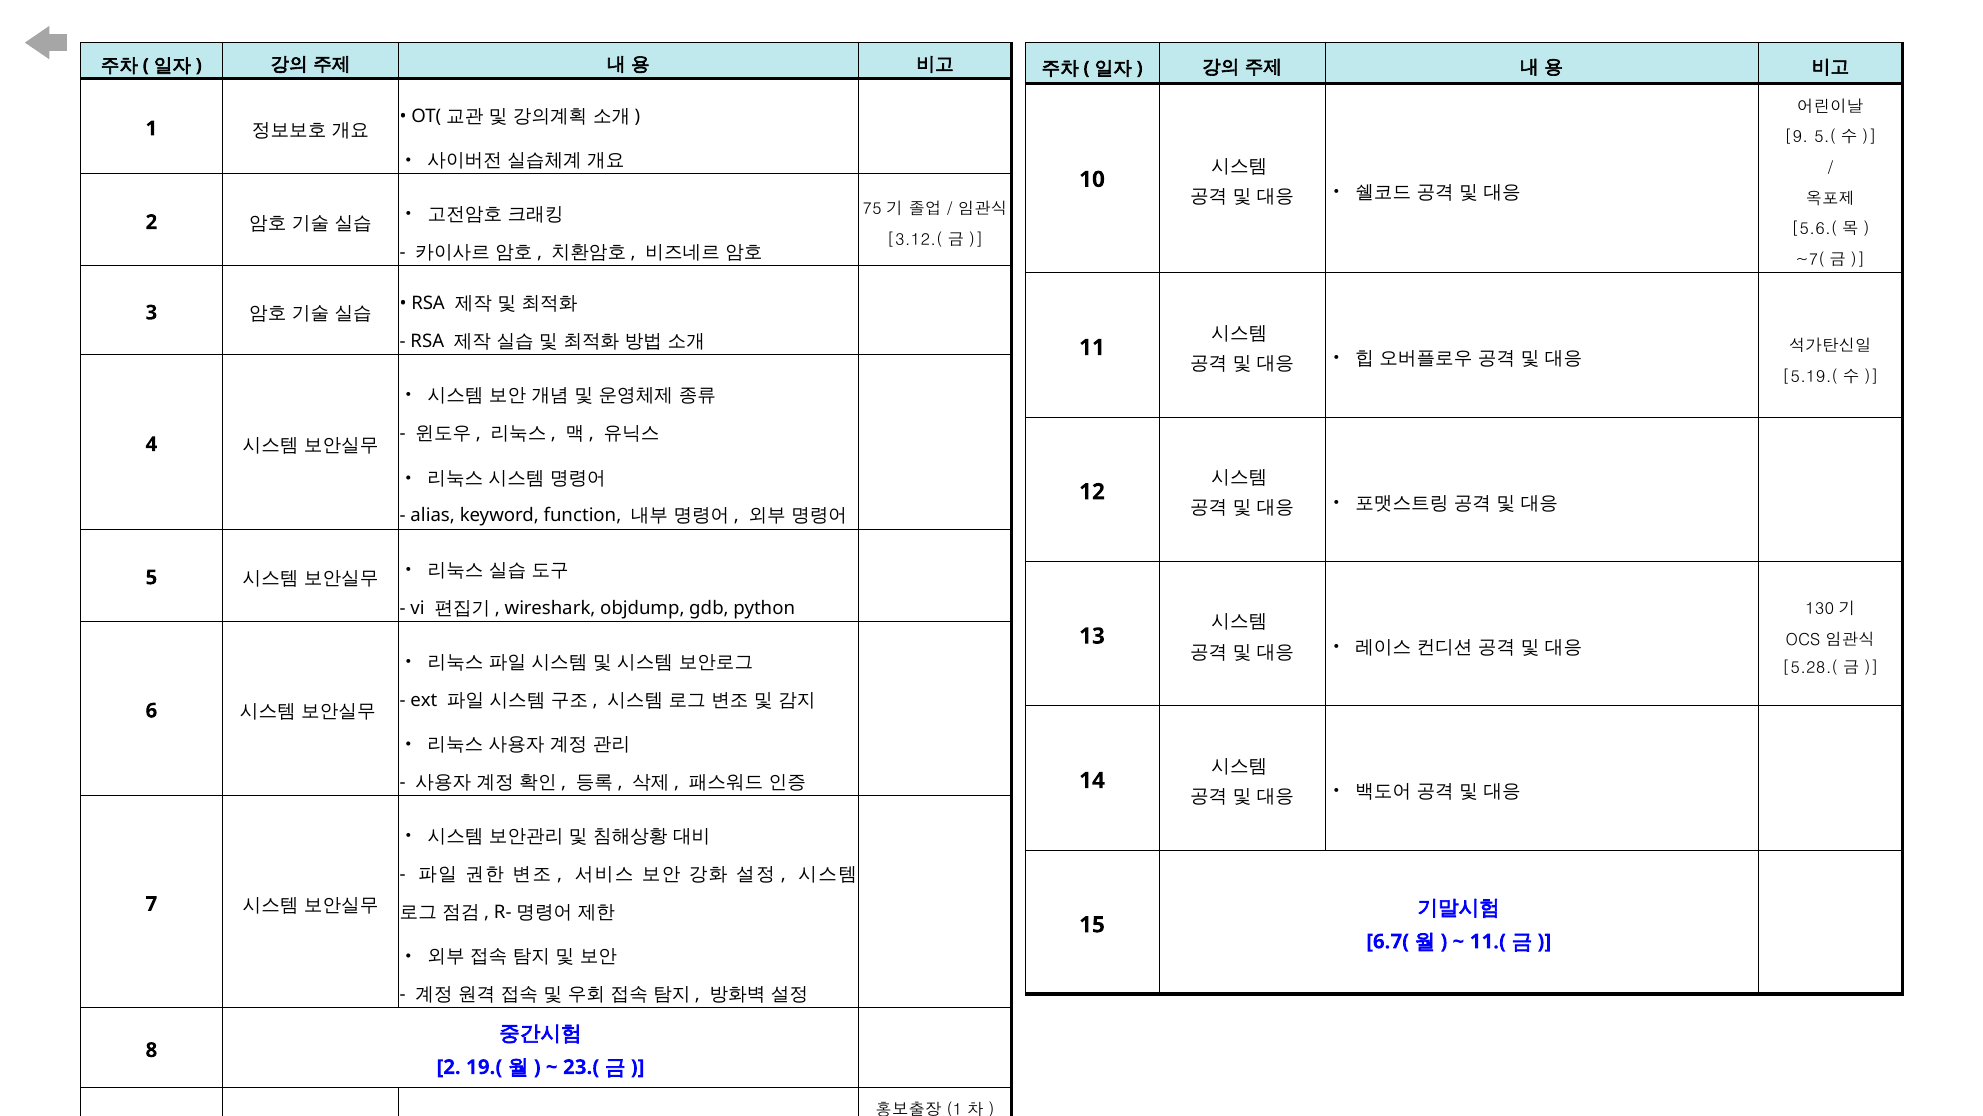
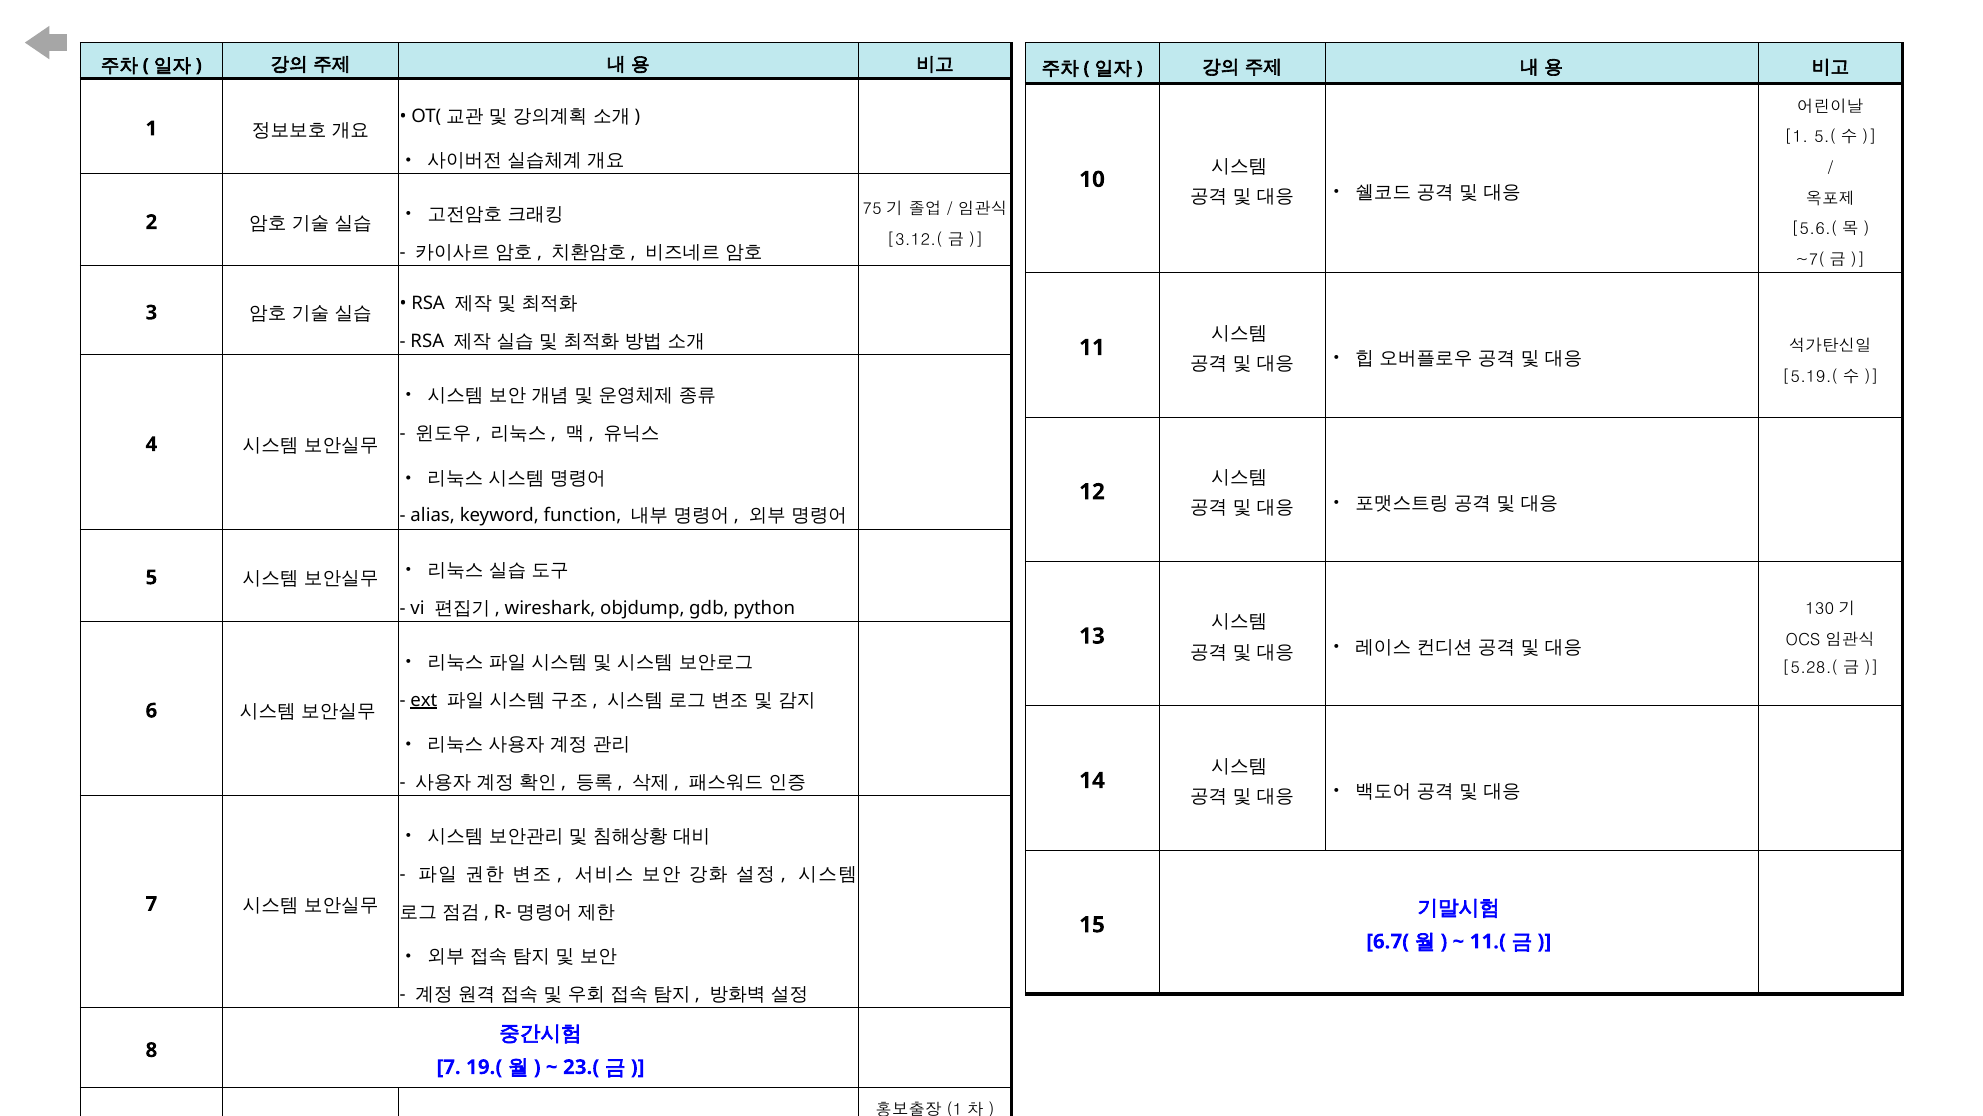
9 at (1796, 137): 9 -> 1
ext underline: none -> present
2 at (449, 1067): 2 -> 7
